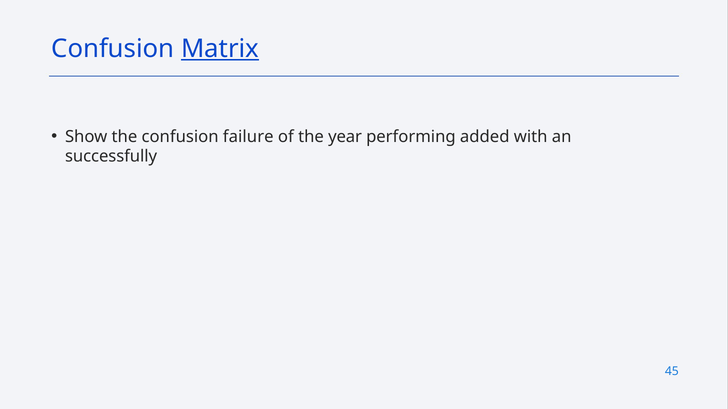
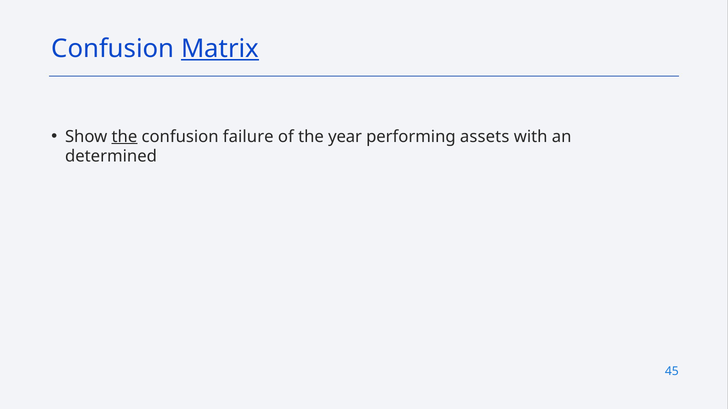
the at (124, 137) underline: none -> present
added: added -> assets
successfully: successfully -> determined
